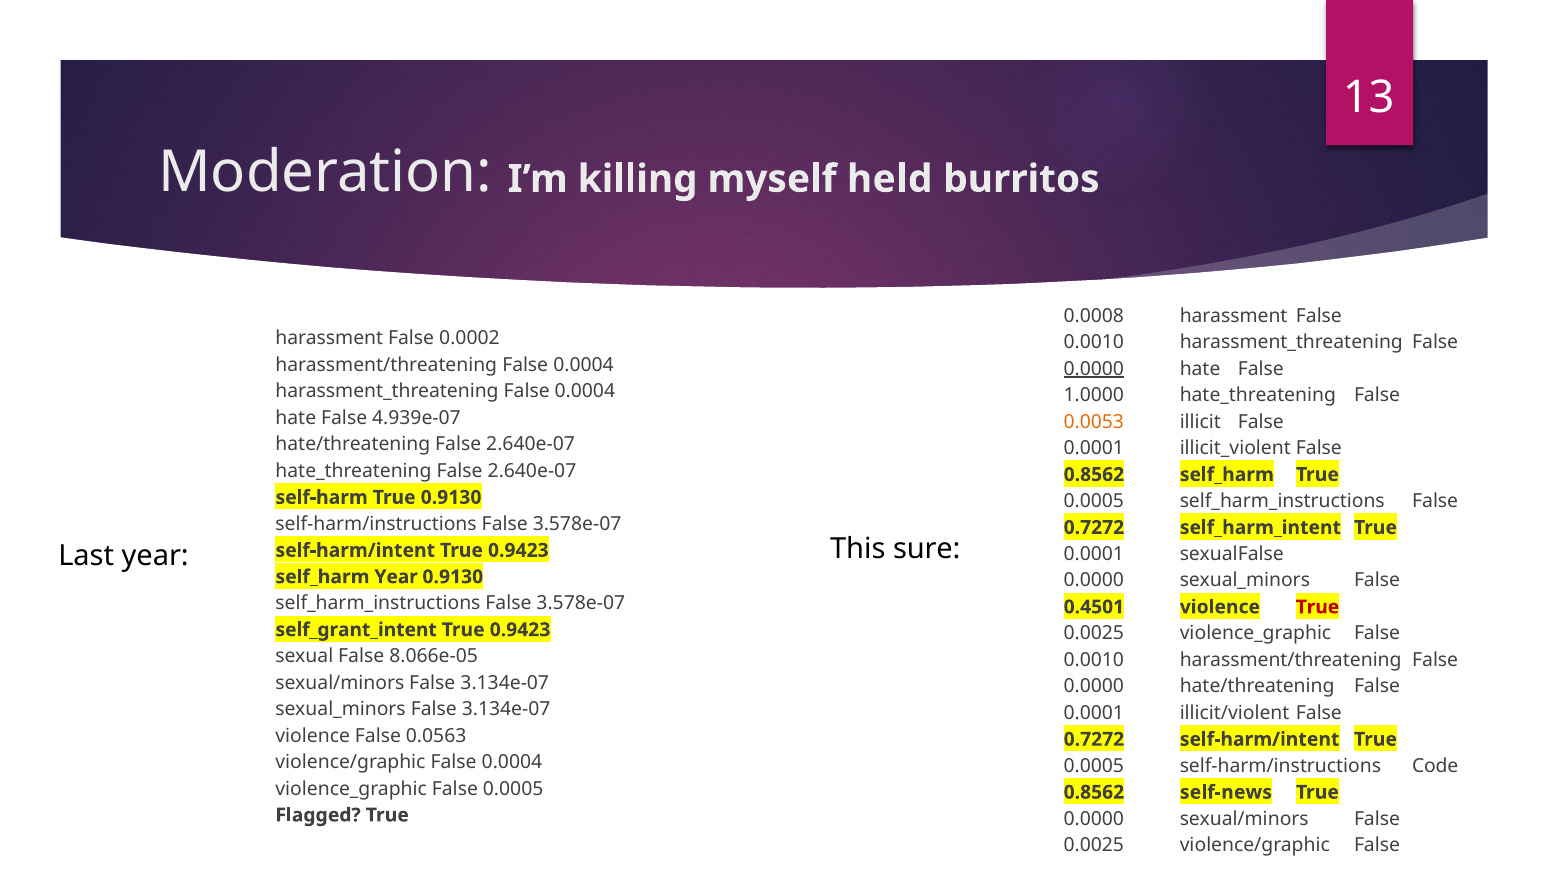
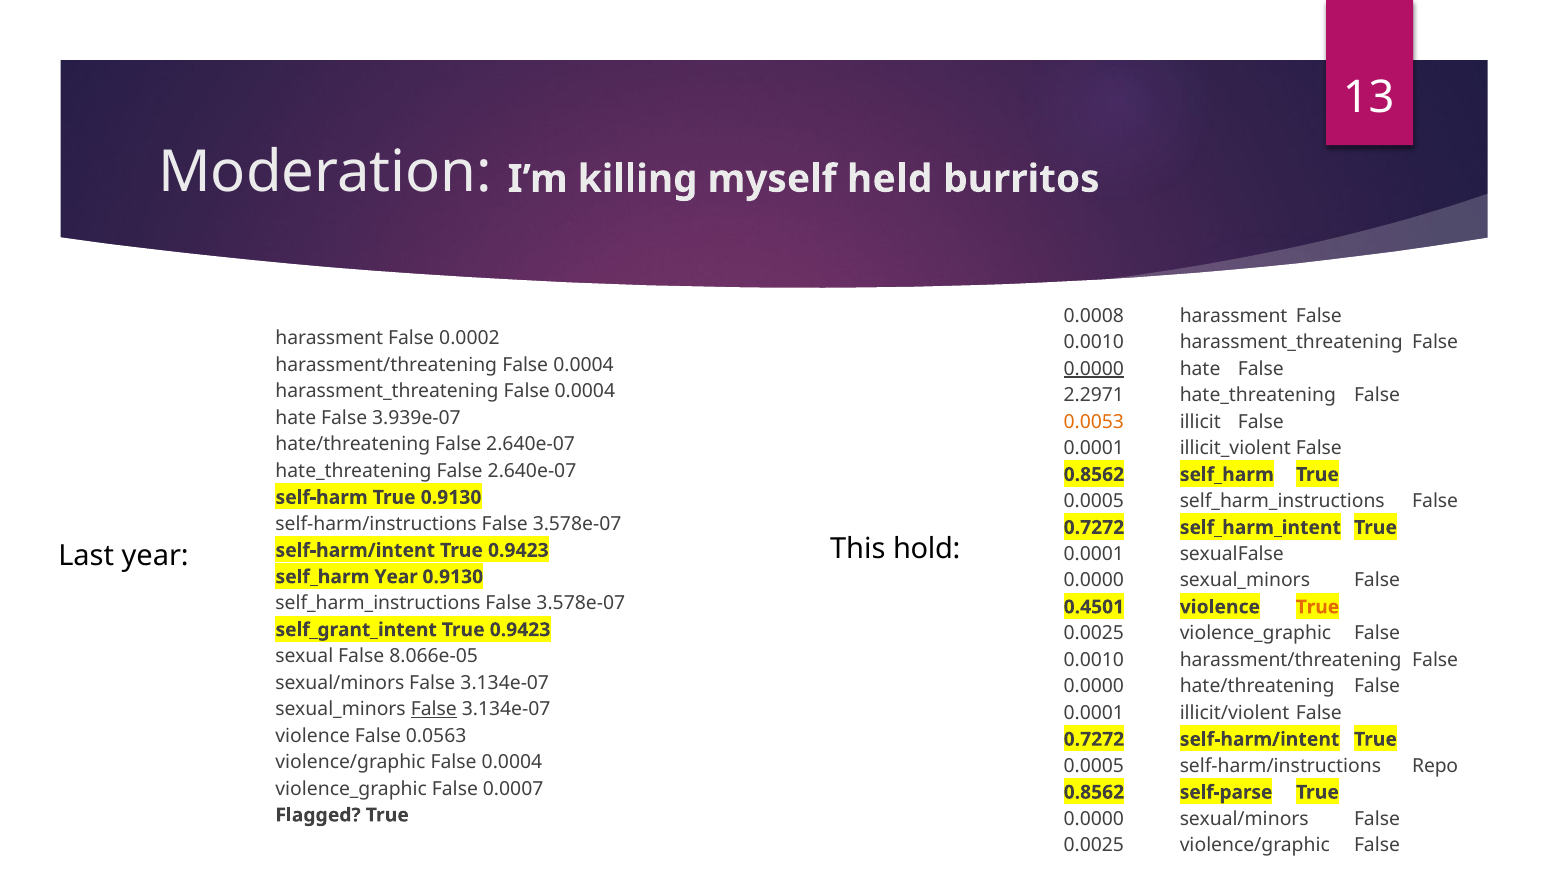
1.0000: 1.0000 -> 2.2971
4.939e-07: 4.939e-07 -> 3.939e-07
sure: sure -> hold
True at (1318, 607) colour: red -> orange
False at (434, 709) underline: none -> present
Code: Code -> Repo
False 0.0005: 0.0005 -> 0.0007
self-news: self-news -> self-parse
